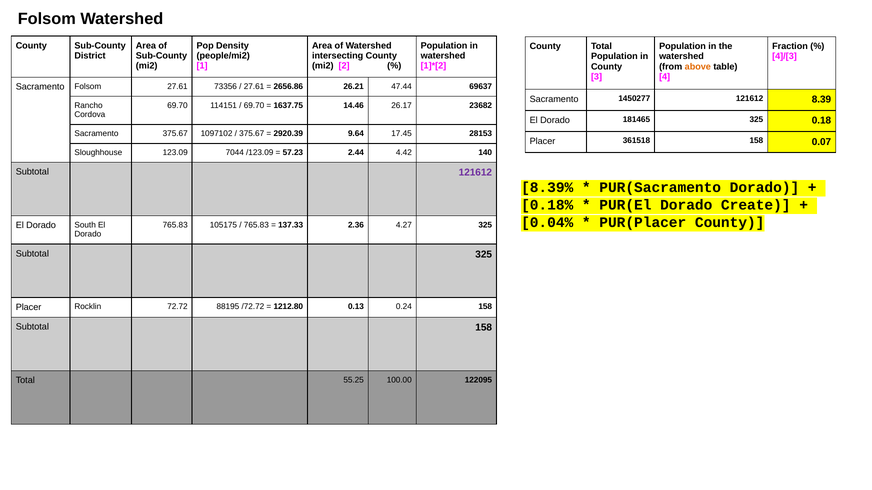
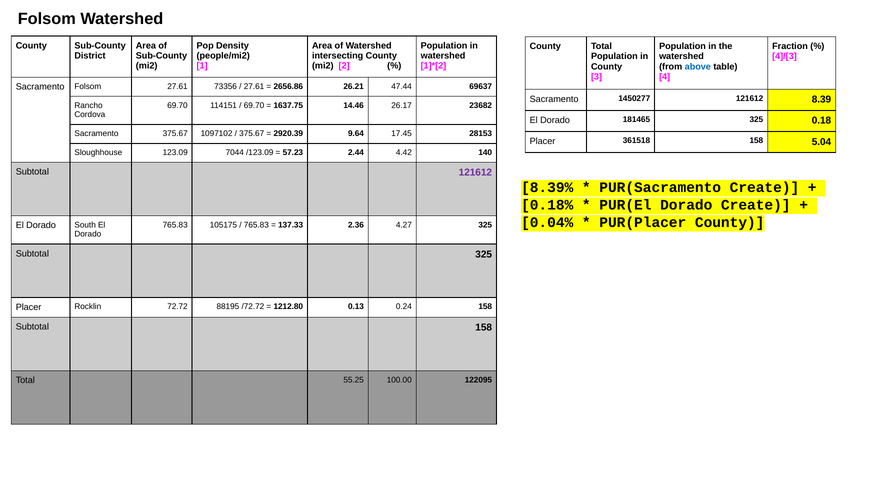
above colour: orange -> blue
0.07: 0.07 -> 5.04
PUR(Sacramento Dorado: Dorado -> Create
